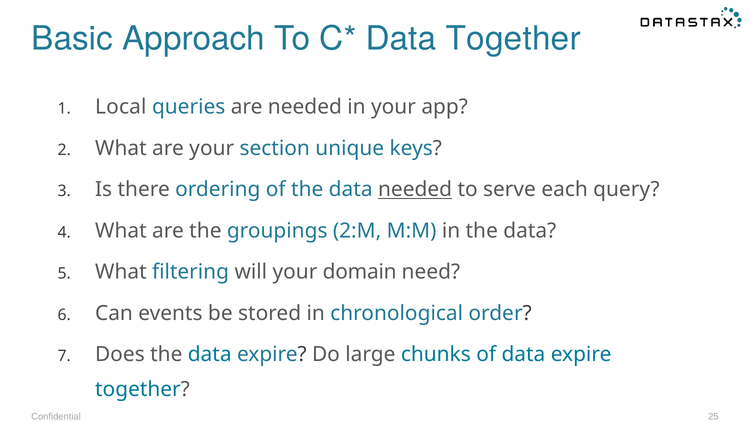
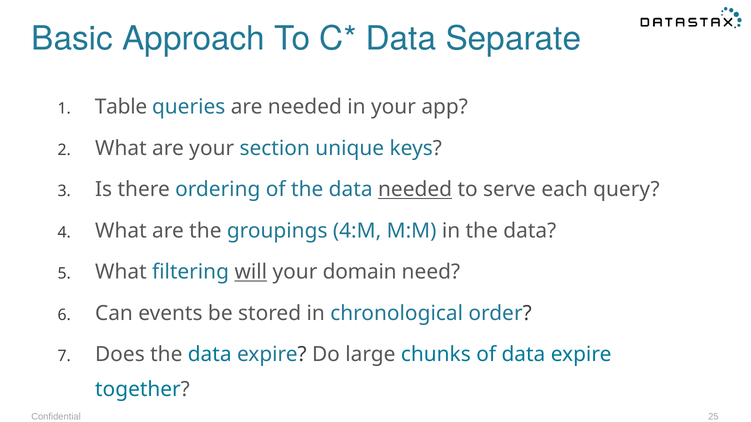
Data Together: Together -> Separate
Local: Local -> Table
2:M: 2:M -> 4:M
will underline: none -> present
